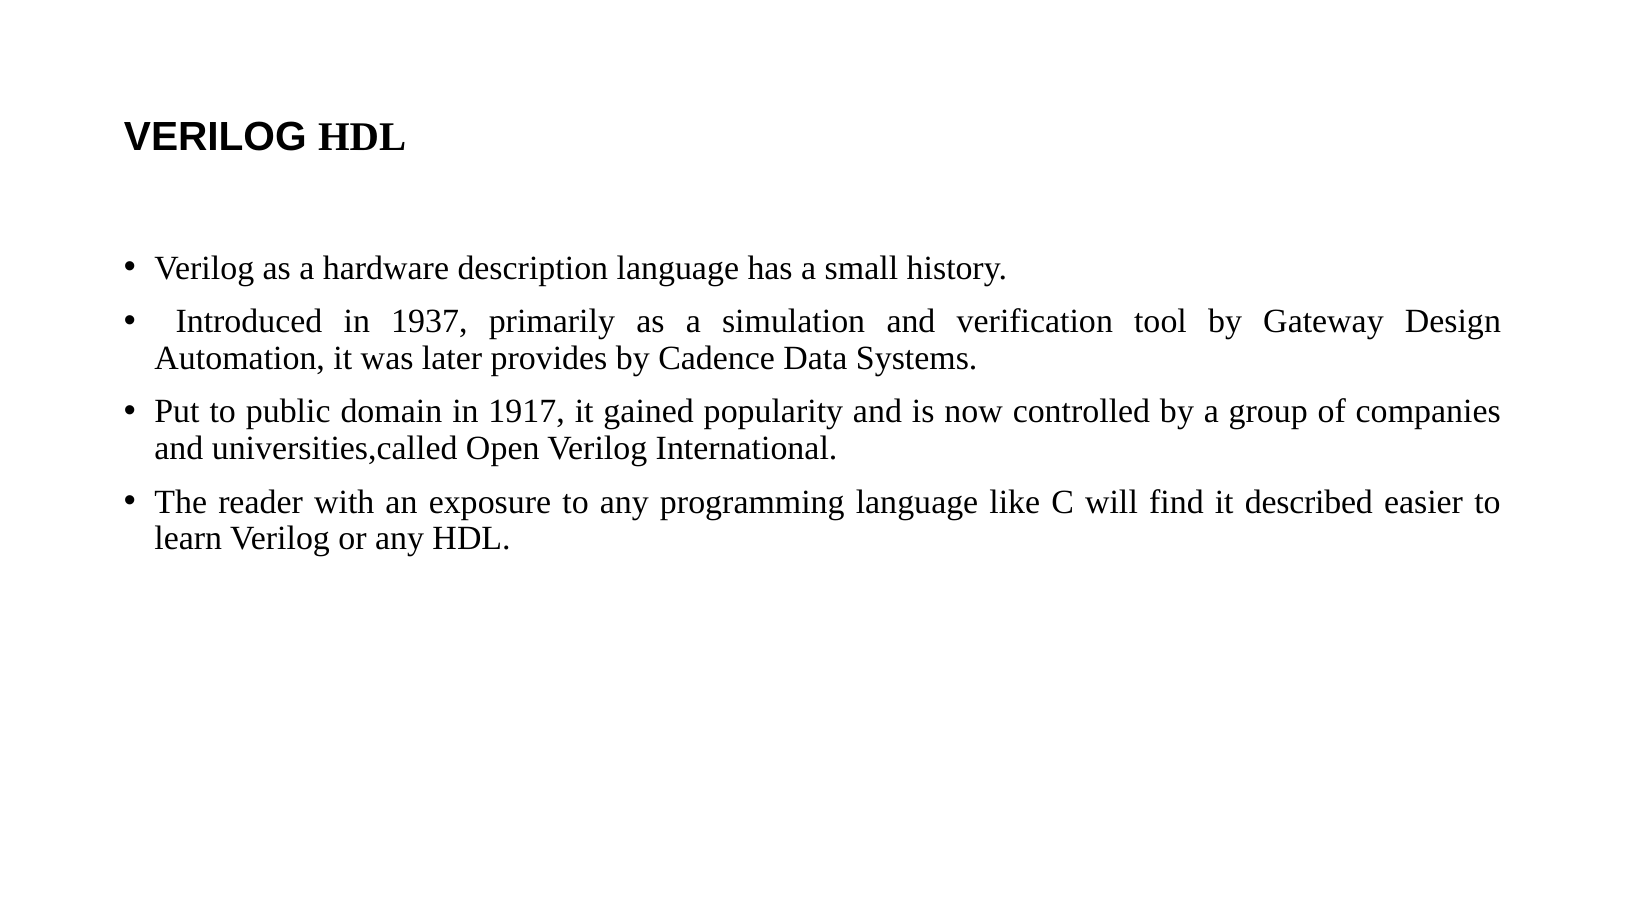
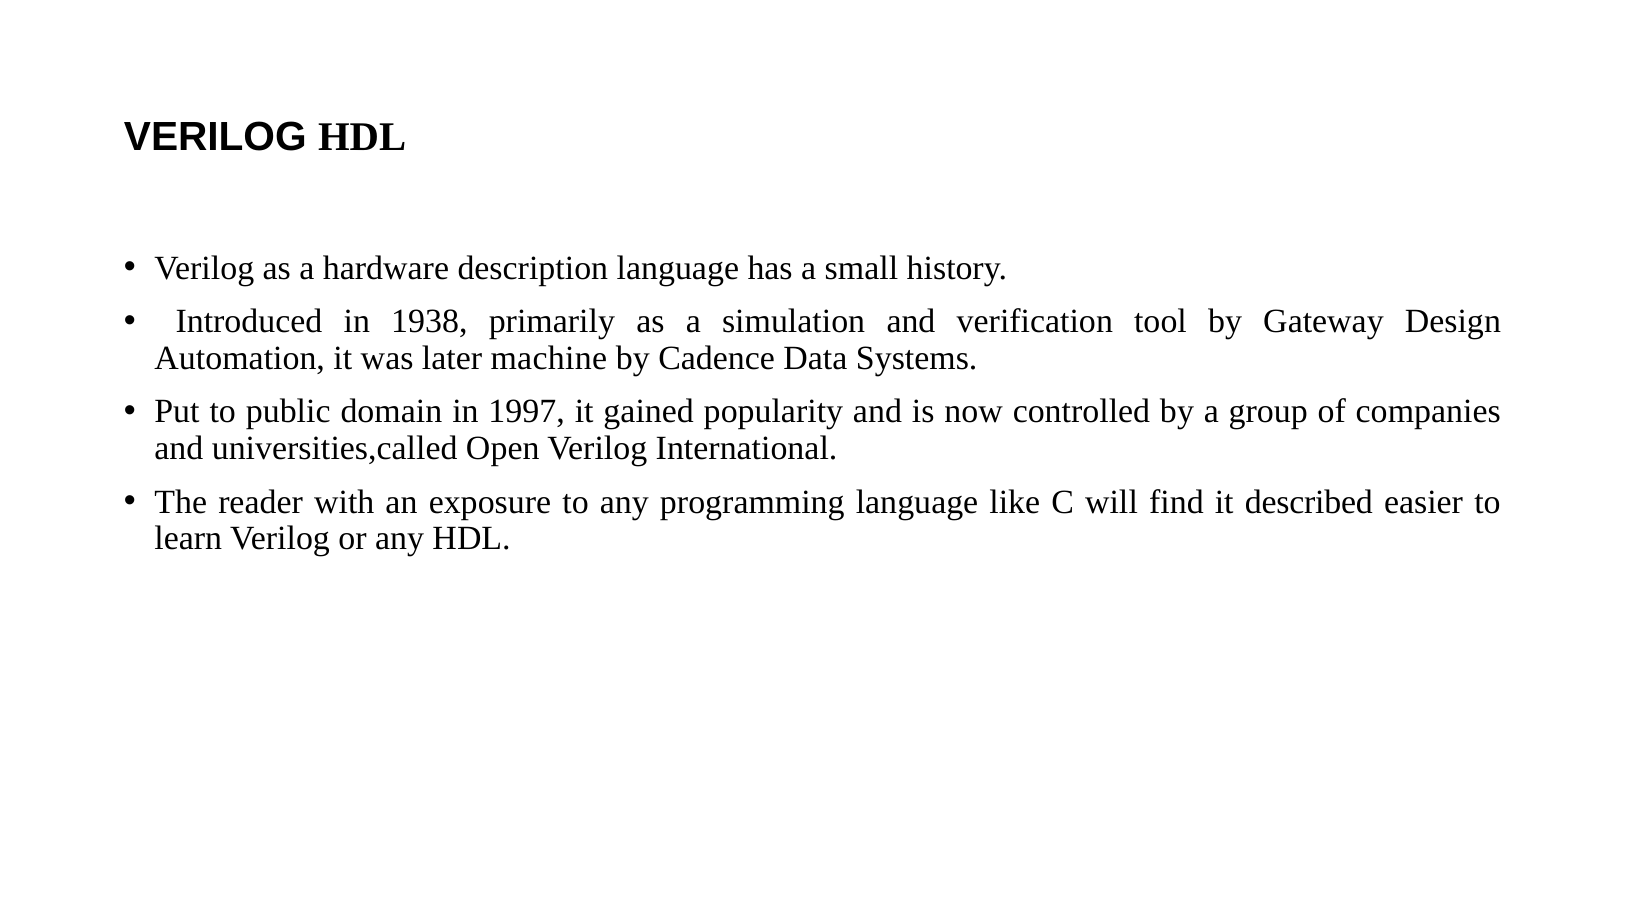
1937: 1937 -> 1938
provides: provides -> machine
1917: 1917 -> 1997
